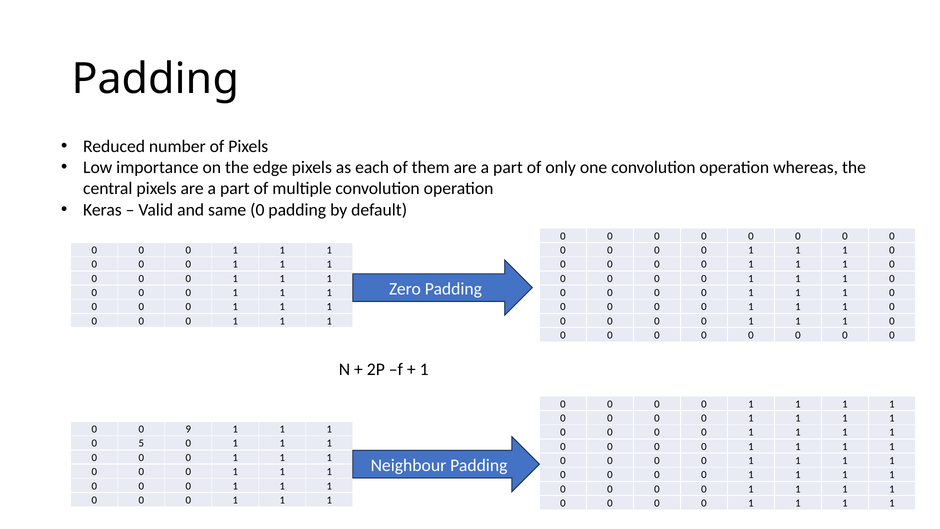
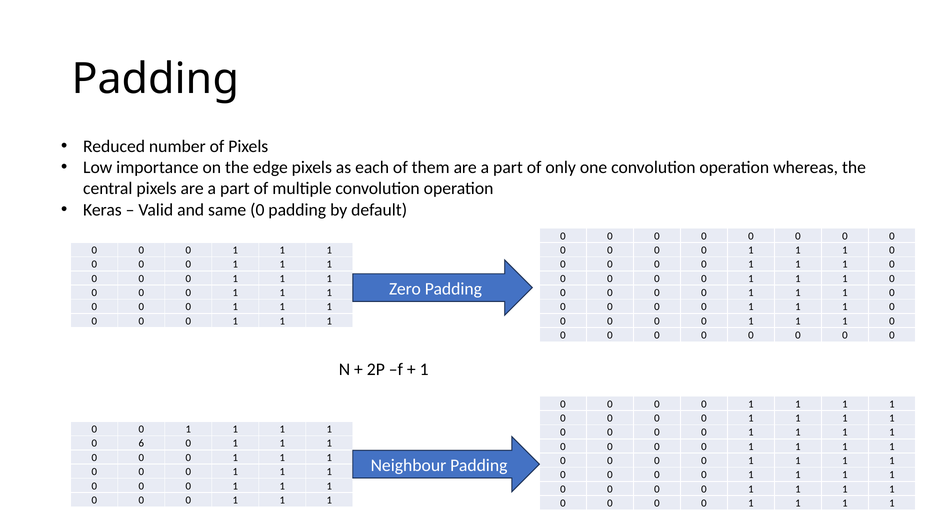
9 at (188, 429): 9 -> 1
5: 5 -> 6
